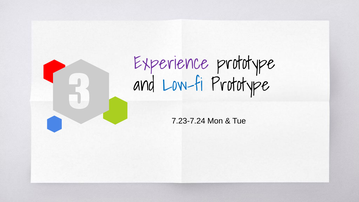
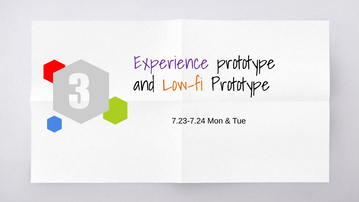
Low-fi colour: blue -> orange
